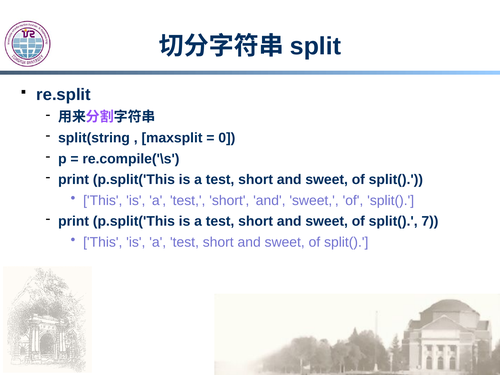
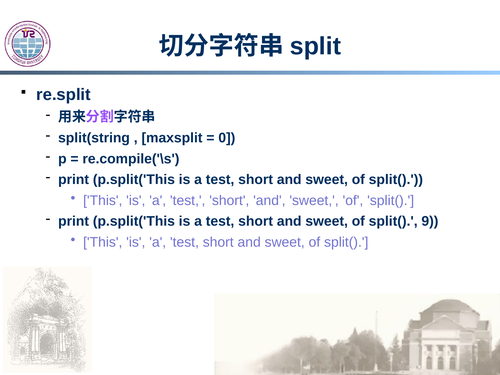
7: 7 -> 9
